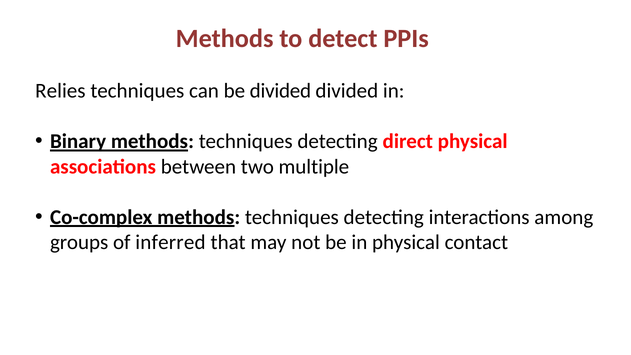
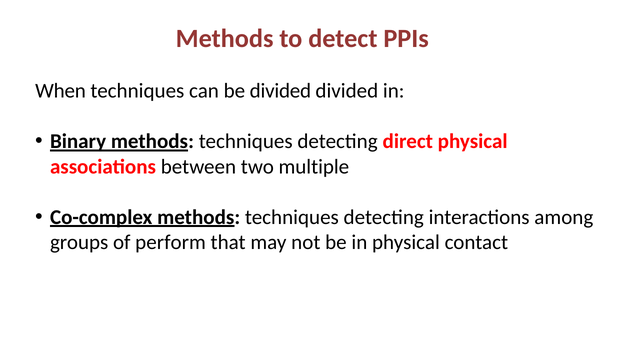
Relies: Relies -> When
inferred: inferred -> perform
